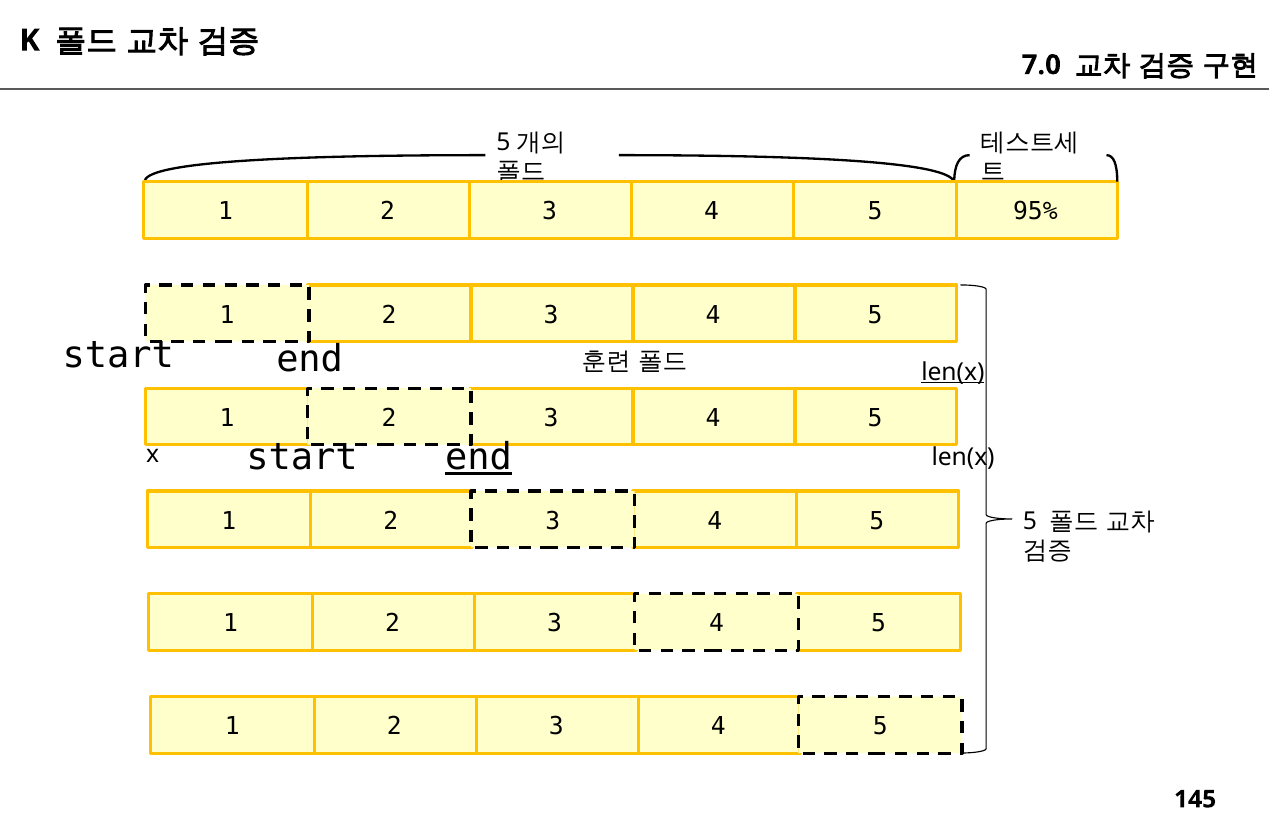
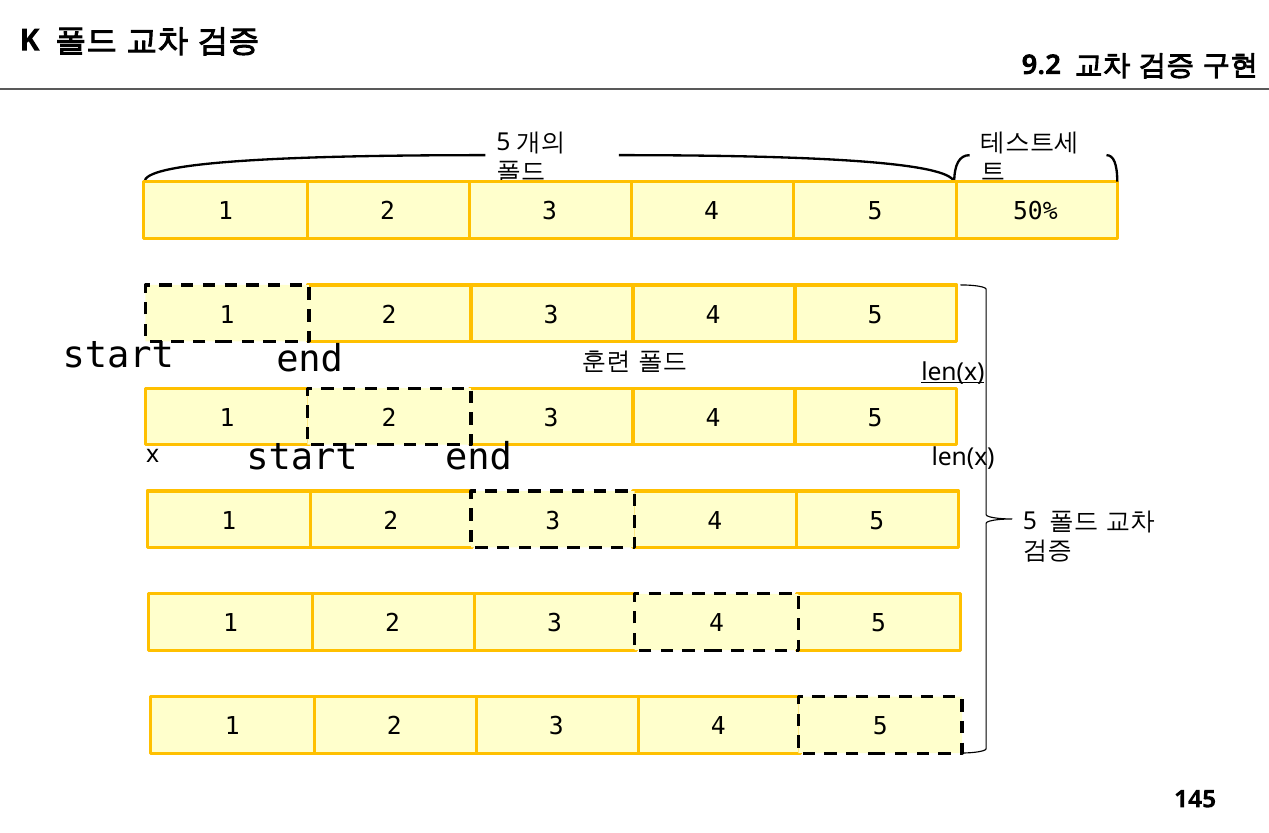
7.0: 7.0 -> 9.2
95%: 95% -> 50%
end at (479, 458) underline: present -> none
